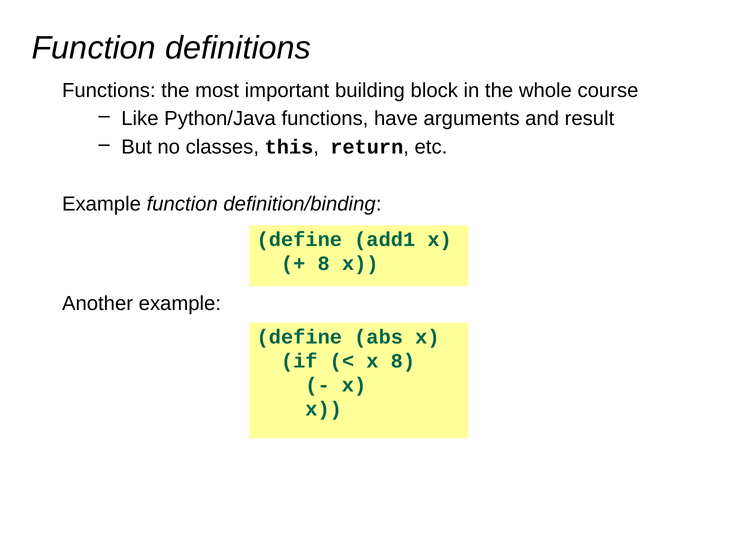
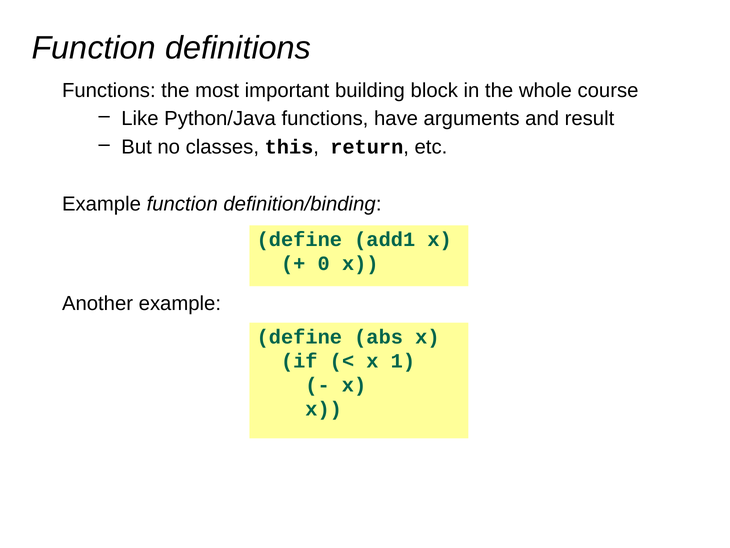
8 at (324, 264): 8 -> 0
x 8: 8 -> 1
